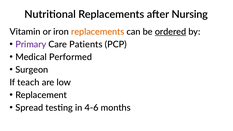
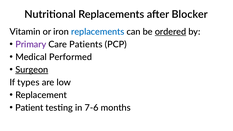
Nursing: Nursing -> Blocker
replacements at (98, 32) colour: orange -> blue
Surgeon underline: none -> present
teach: teach -> types
Spread: Spread -> Patient
4-6: 4-6 -> 7-6
